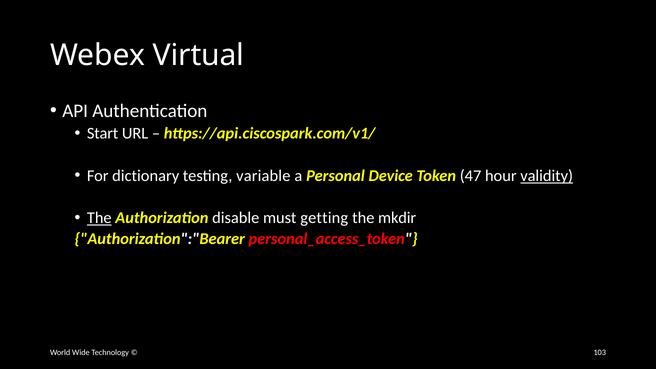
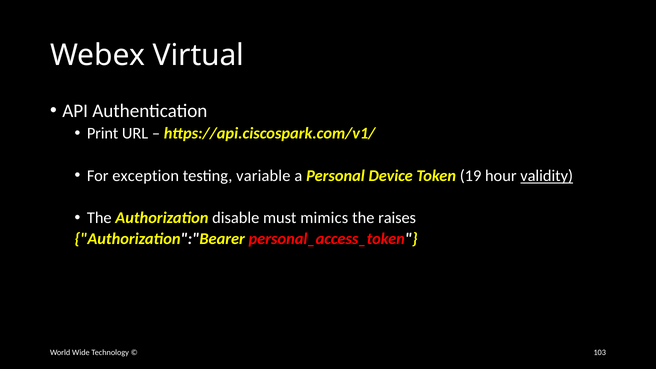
Start: Start -> Print
dictionary: dictionary -> exception
47: 47 -> 19
The at (99, 218) underline: present -> none
getting: getting -> mimics
mkdir: mkdir -> raises
